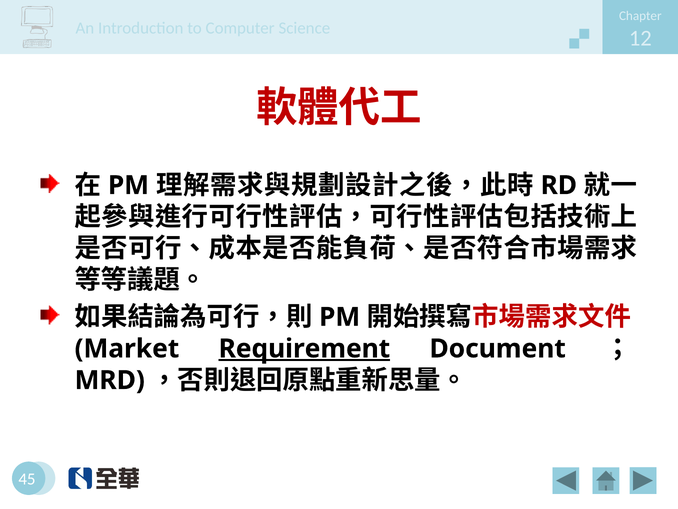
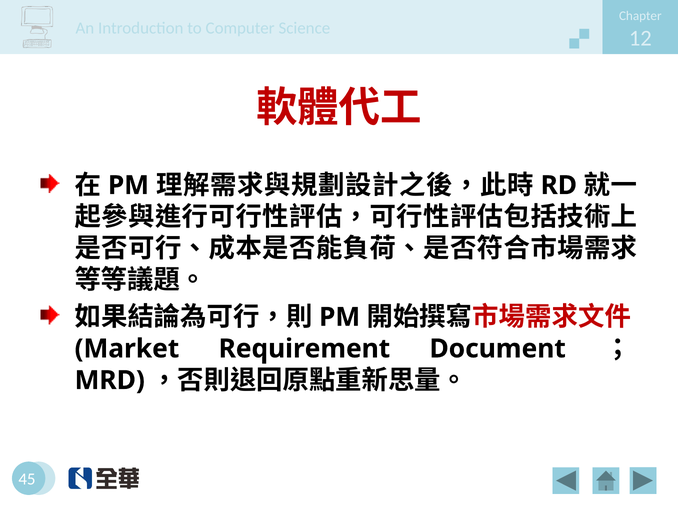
Requirement underline: present -> none
